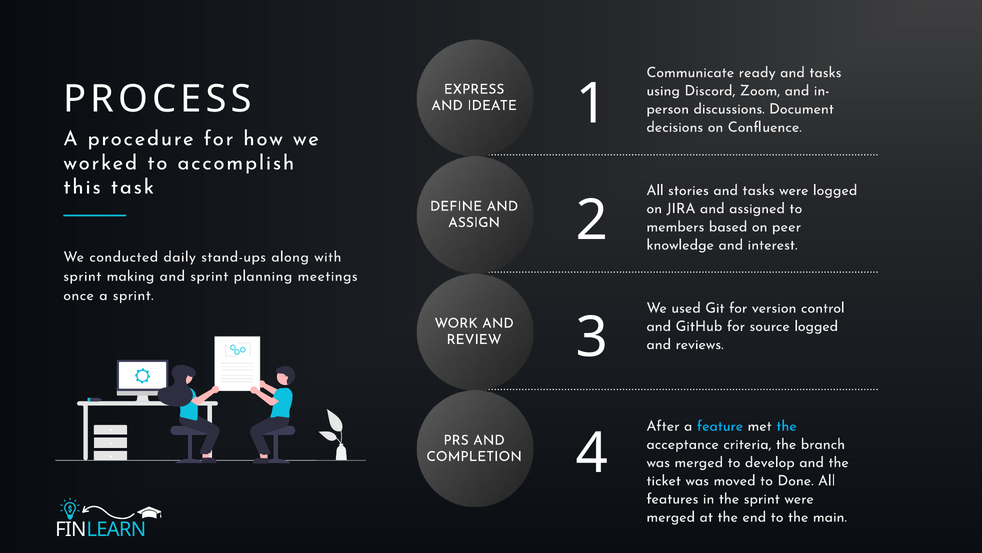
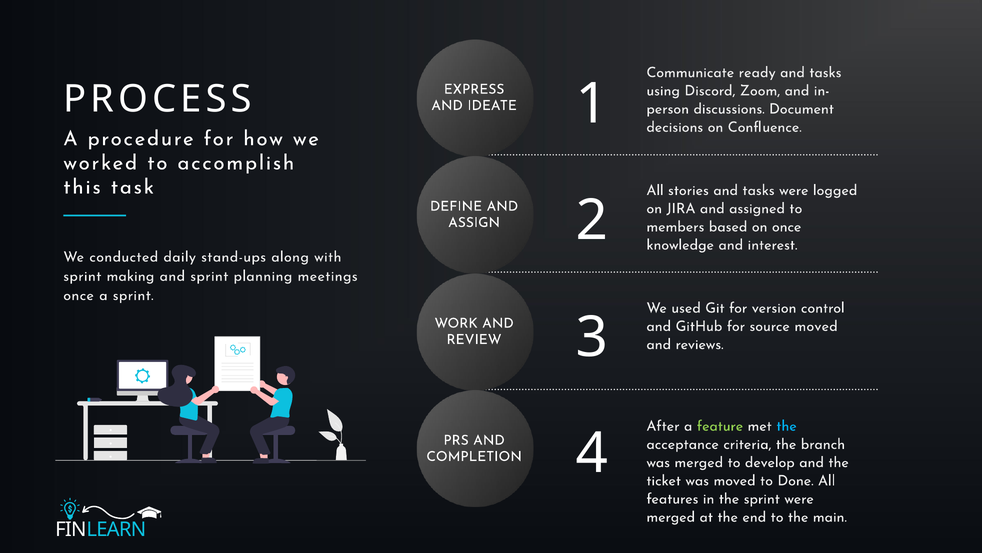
on peer: peer -> once
source logged: logged -> moved
feature colour: light blue -> light green
